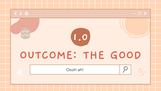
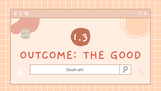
1.0: 1.0 -> 1.3
